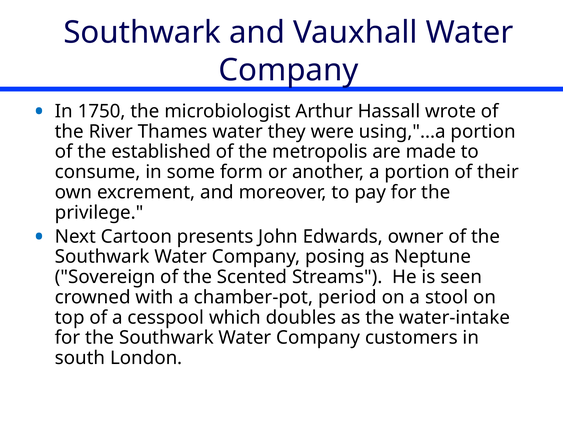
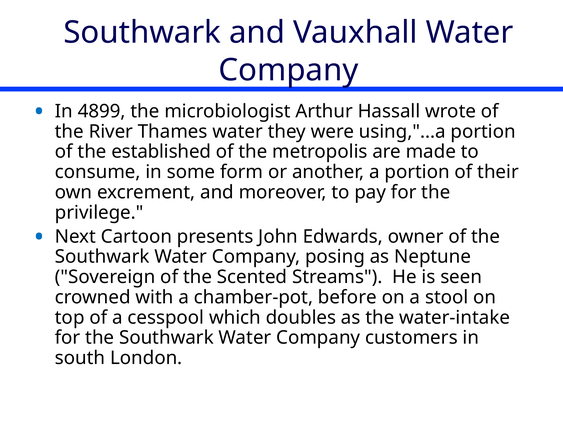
1750: 1750 -> 4899
period: period -> before
